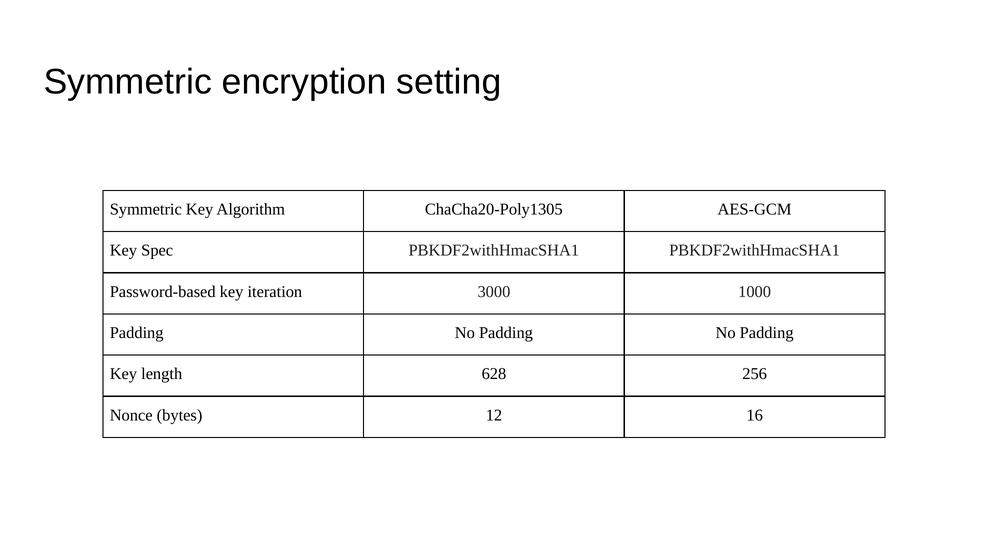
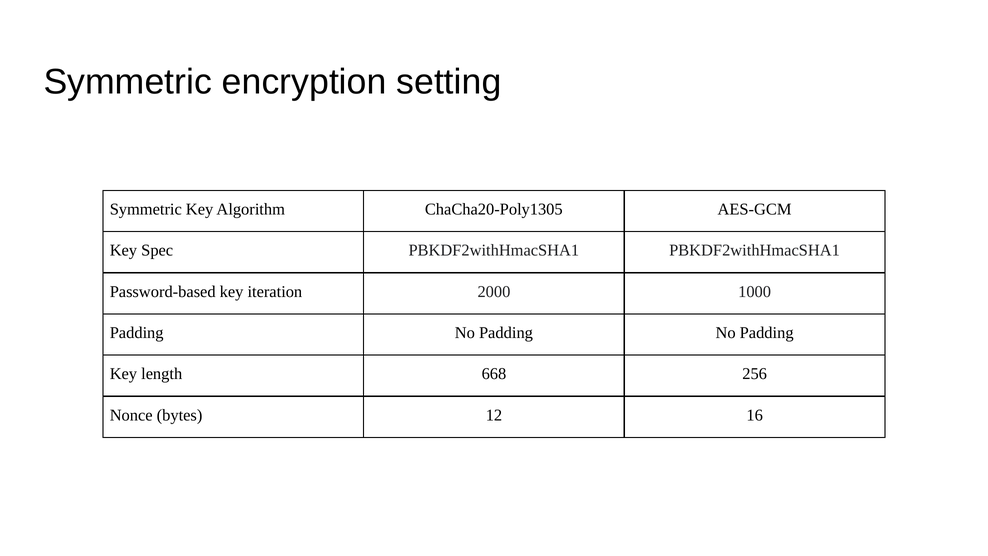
3000: 3000 -> 2000
628: 628 -> 668
